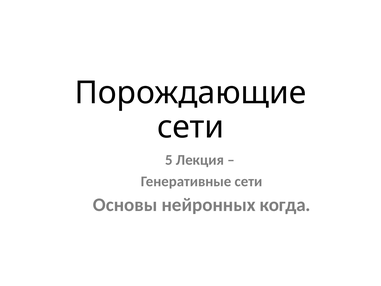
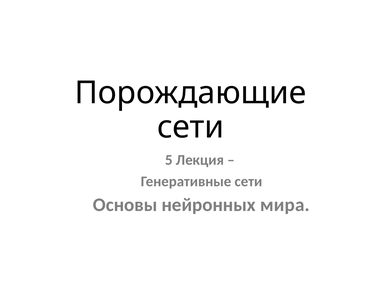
когда: когда -> мира
